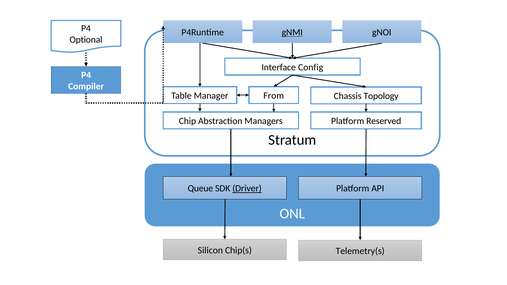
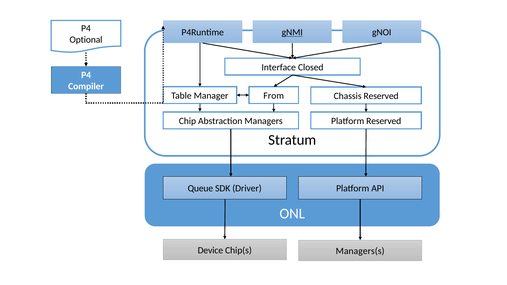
Config: Config -> Closed
Chassis Topology: Topology -> Reserved
Driver underline: present -> none
Silicon: Silicon -> Device
Telemetry(s: Telemetry(s -> Managers(s
